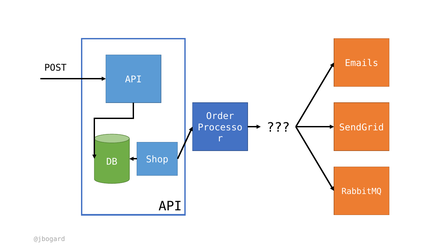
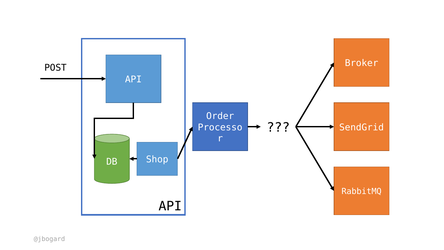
Emails: Emails -> Broker
